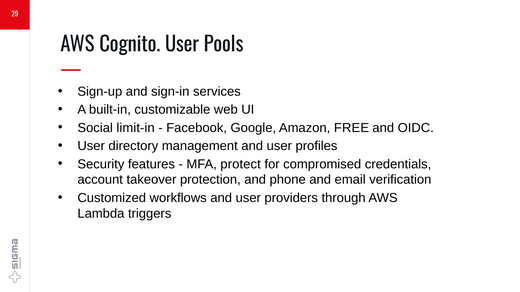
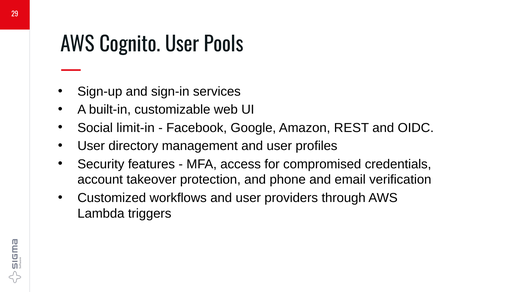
FREE: FREE -> REST
protect: protect -> access
